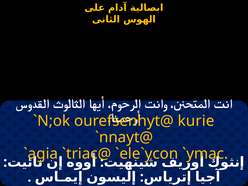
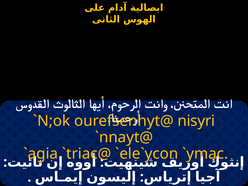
kurie: kurie -> nisyri
